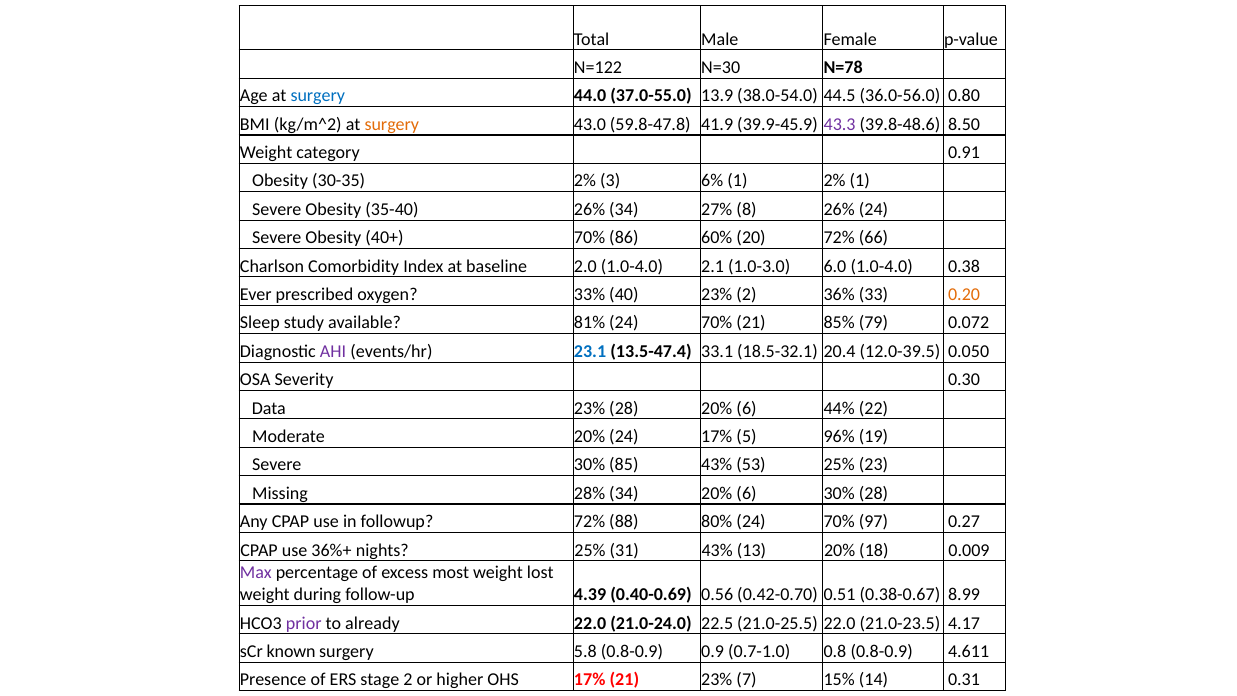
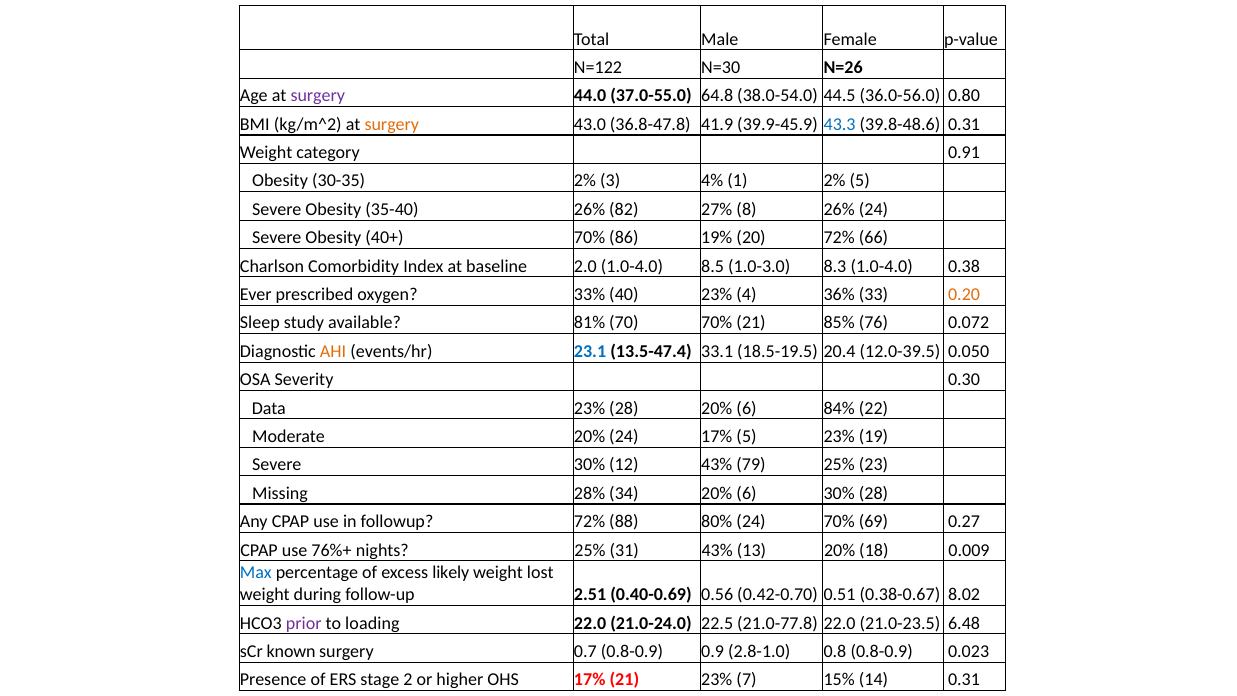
N=78: N=78 -> N=26
surgery at (318, 96) colour: blue -> purple
13.9: 13.9 -> 64.8
59.8-47.8: 59.8-47.8 -> 36.8-47.8
43.3 colour: purple -> blue
39.8-48.6 8.50: 8.50 -> 0.31
6%: 6% -> 4%
2% 1: 1 -> 5
26% 34: 34 -> 82
60%: 60% -> 19%
2.1: 2.1 -> 8.5
6.0: 6.0 -> 8.3
23% 2: 2 -> 4
81% 24: 24 -> 70
79: 79 -> 76
AHI colour: purple -> orange
18.5-32.1: 18.5-32.1 -> 18.5-19.5
44%: 44% -> 84%
5 96%: 96% -> 23%
85: 85 -> 12
53: 53 -> 79
97: 97 -> 69
36%+: 36%+ -> 76%+
Max colour: purple -> blue
most: most -> likely
4.39: 4.39 -> 2.51
8.99: 8.99 -> 8.02
already: already -> loading
21.0-25.5: 21.0-25.5 -> 21.0-77.8
4.17: 4.17 -> 6.48
5.8: 5.8 -> 0.7
0.7-1.0: 0.7-1.0 -> 2.8-1.0
4.611: 4.611 -> 0.023
